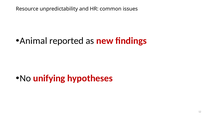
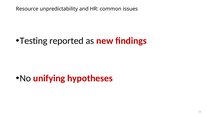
Animal: Animal -> Testing
